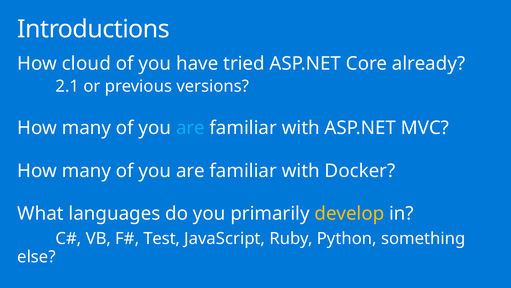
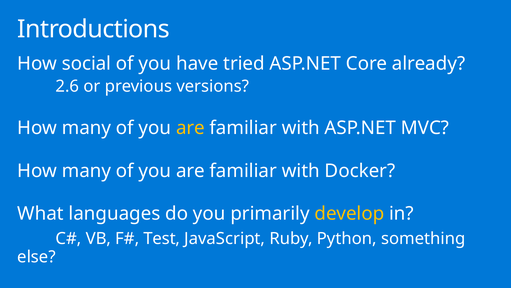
cloud: cloud -> social
2.1: 2.1 -> 2.6
are at (190, 128) colour: light blue -> yellow
